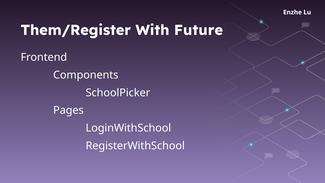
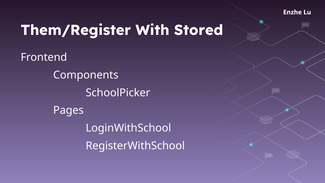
Future: Future -> Stored
